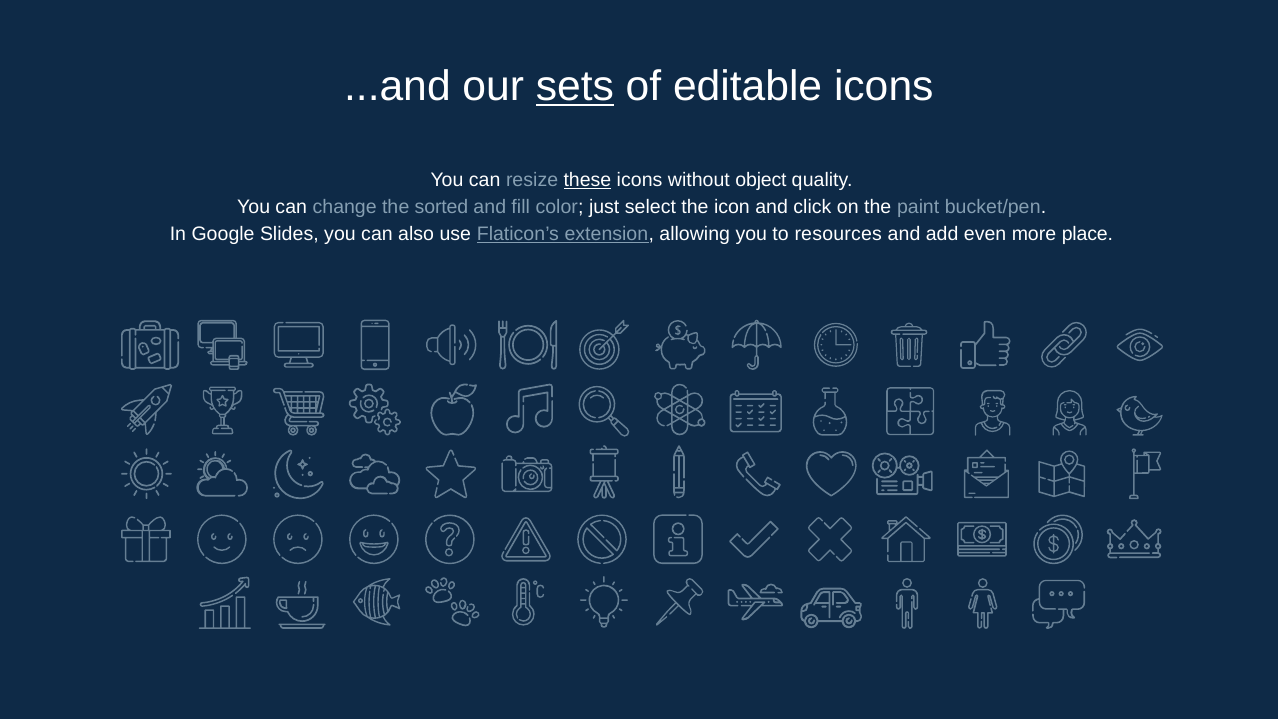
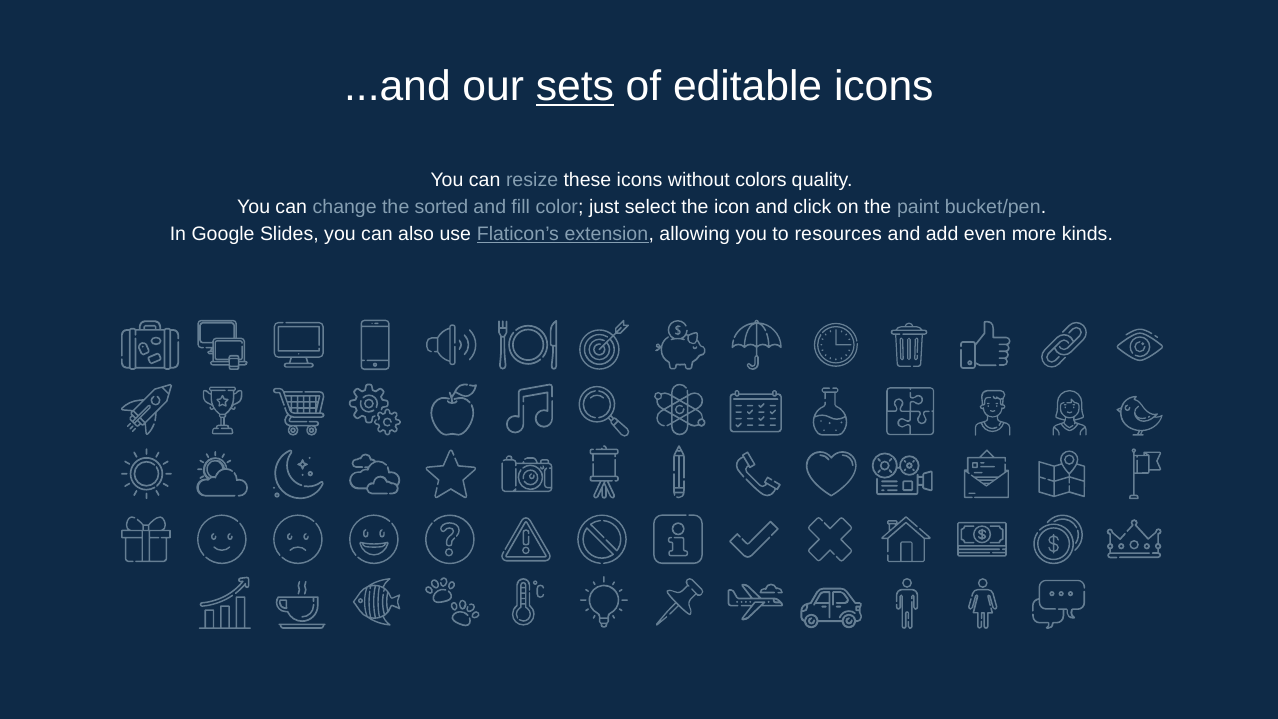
these underline: present -> none
object: object -> colors
place: place -> kinds
